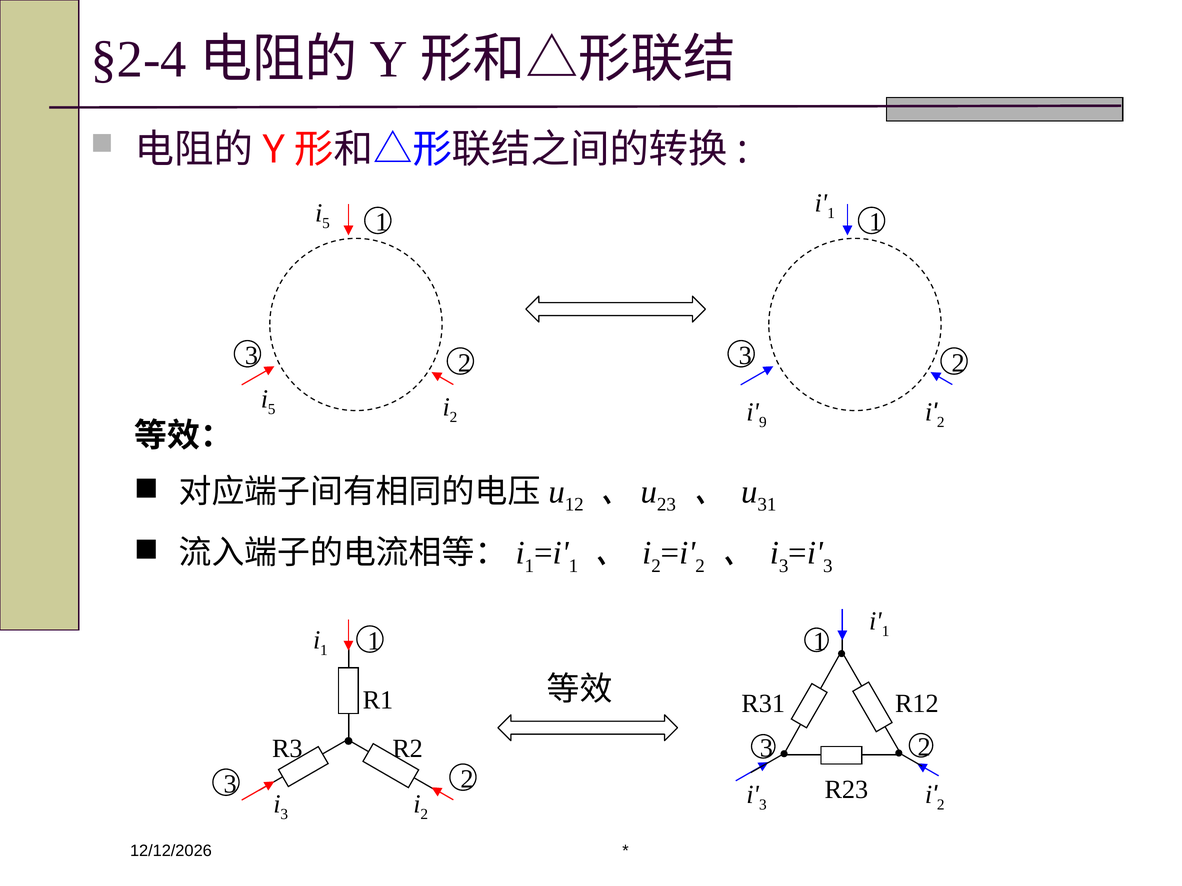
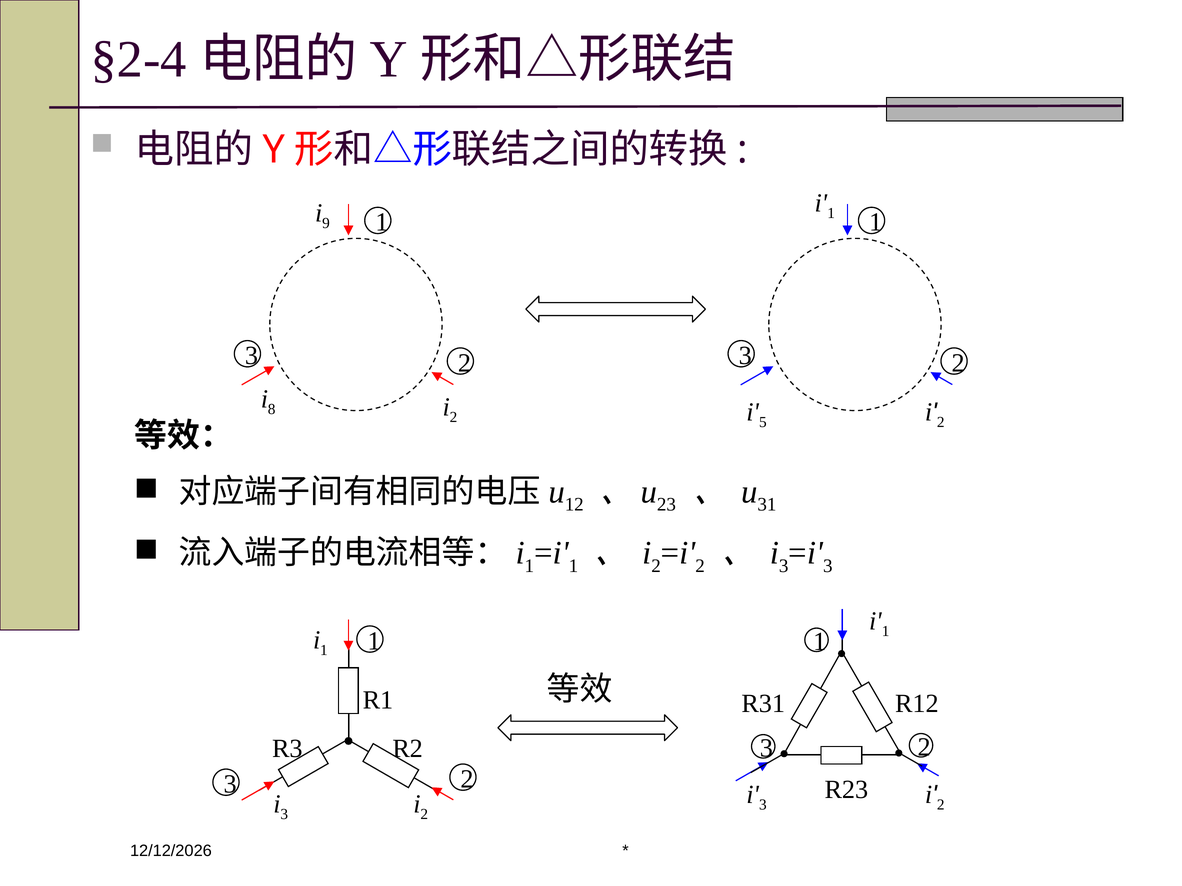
5 at (326, 224): 5 -> 9
5 at (272, 409): 5 -> 8
9: 9 -> 5
